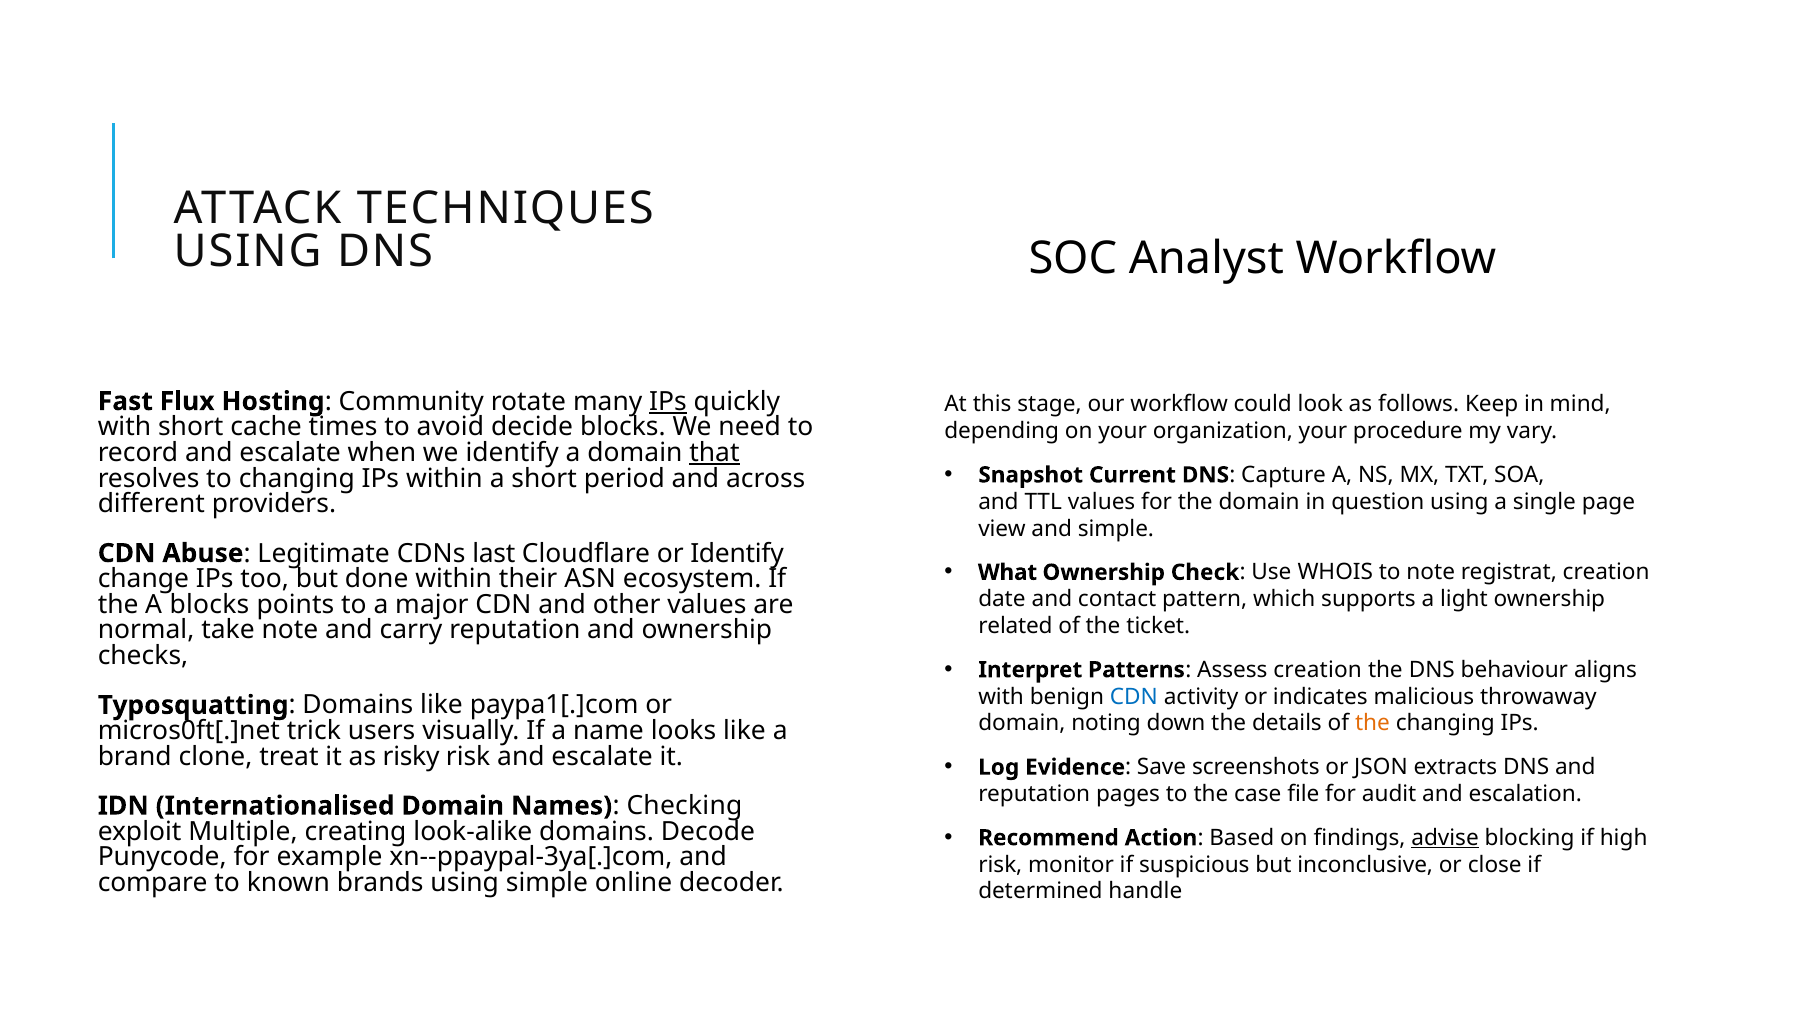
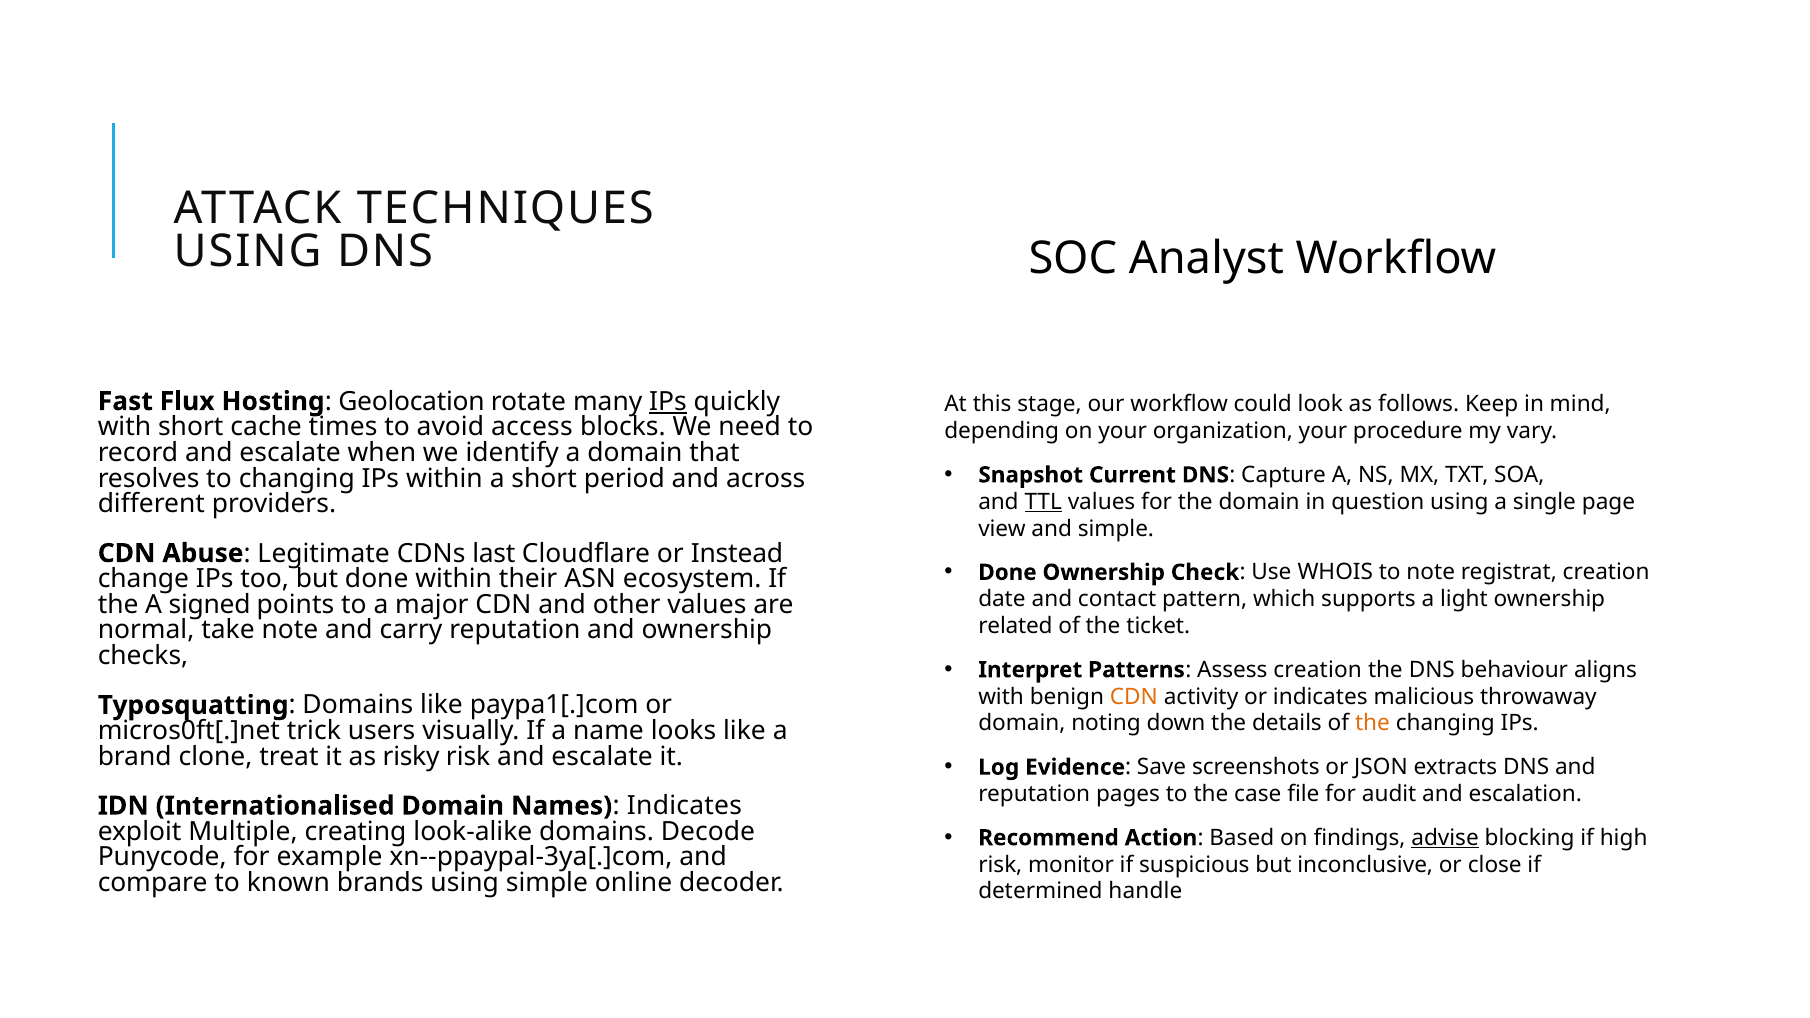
Community: Community -> Geolocation
decide: decide -> access
that underline: present -> none
TTL underline: none -> present
or Identify: Identify -> Instead
What at (1008, 572): What -> Done
A blocks: blocks -> signed
CDN at (1134, 697) colour: blue -> orange
Names Checking: Checking -> Indicates
